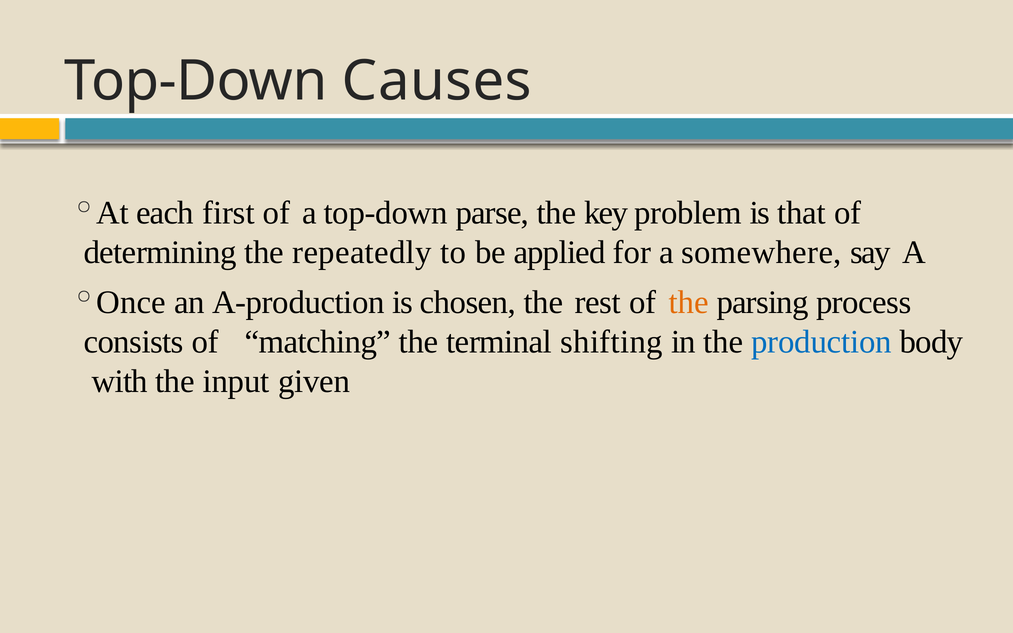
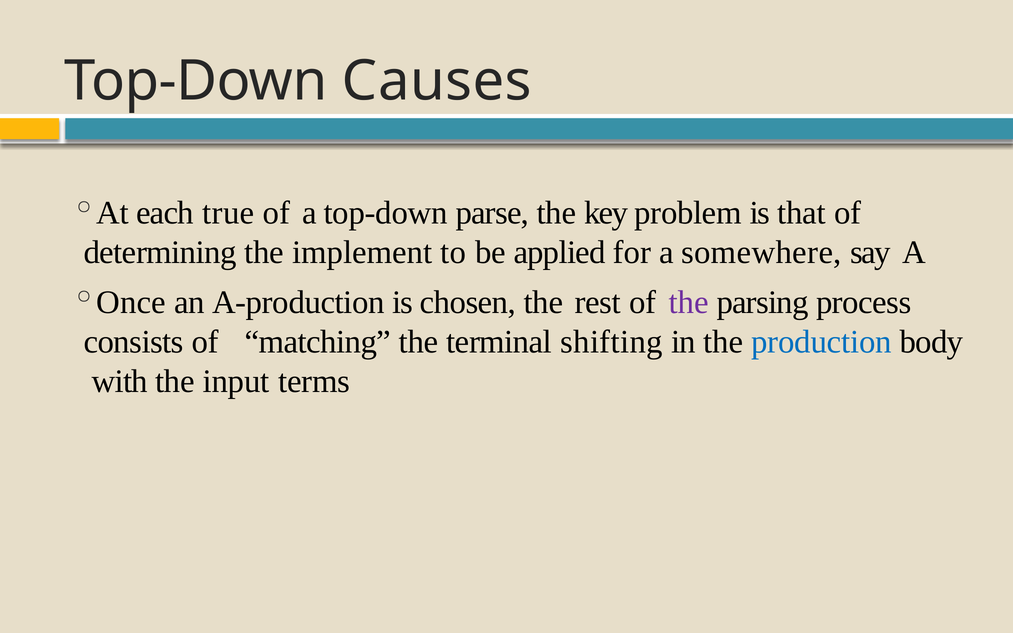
first: first -> true
repeatedly: repeatedly -> implement
the at (689, 303) colour: orange -> purple
given: given -> terms
